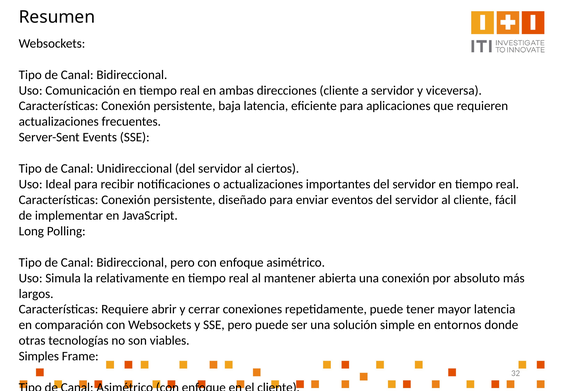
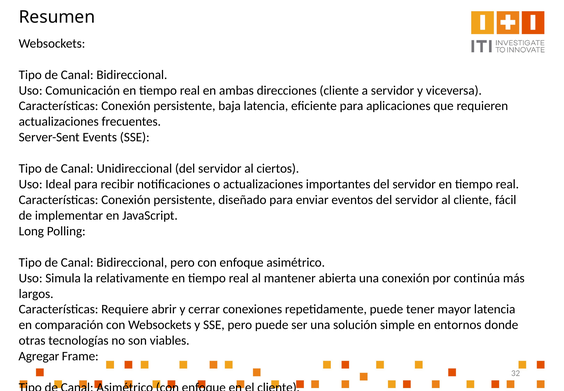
absoluto: absoluto -> continúa
Simples: Simples -> Agregar
